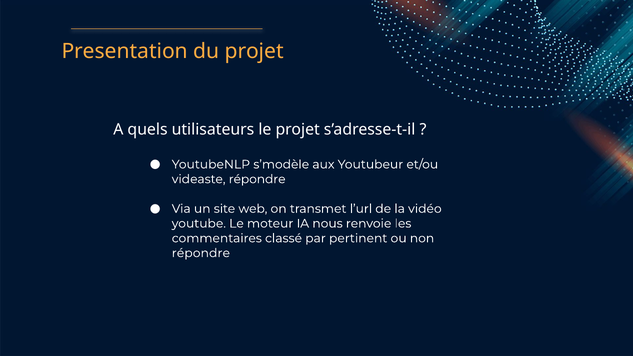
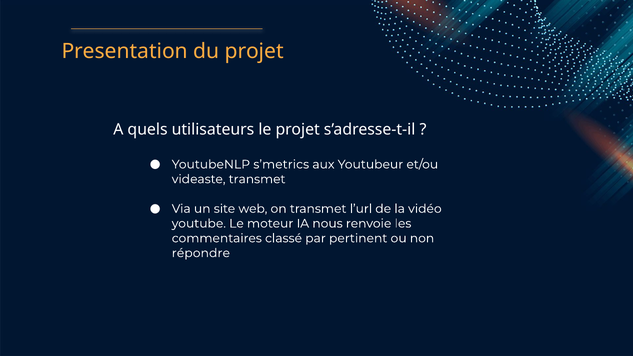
s’modèle: s’modèle -> s’metrics
videaste répondre: répondre -> transmet
